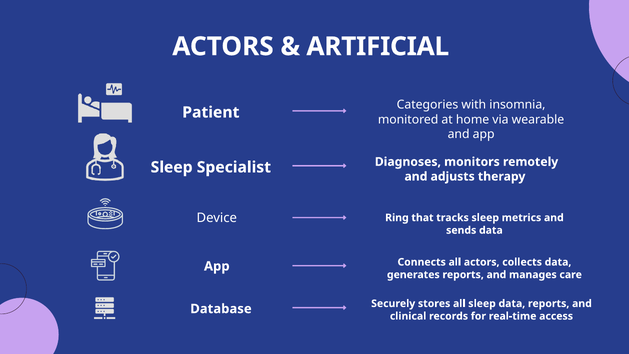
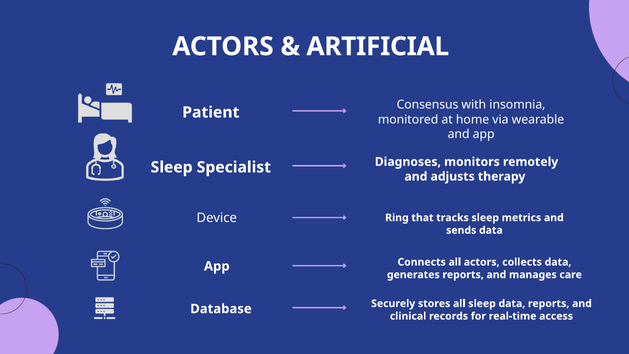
Categories: Categories -> Consensus
